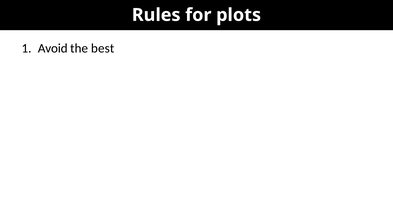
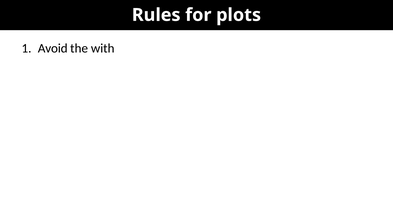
best: best -> with
